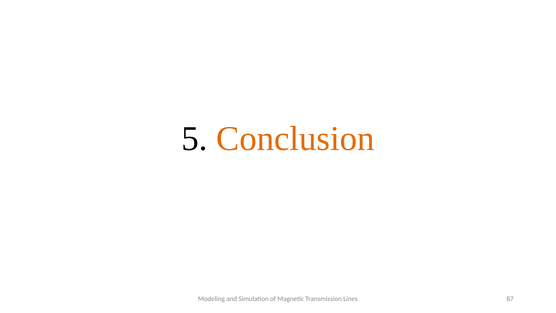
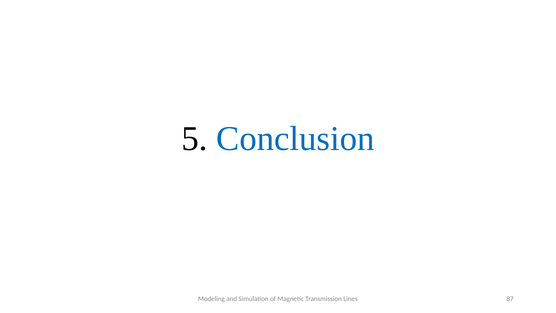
Conclusion colour: orange -> blue
